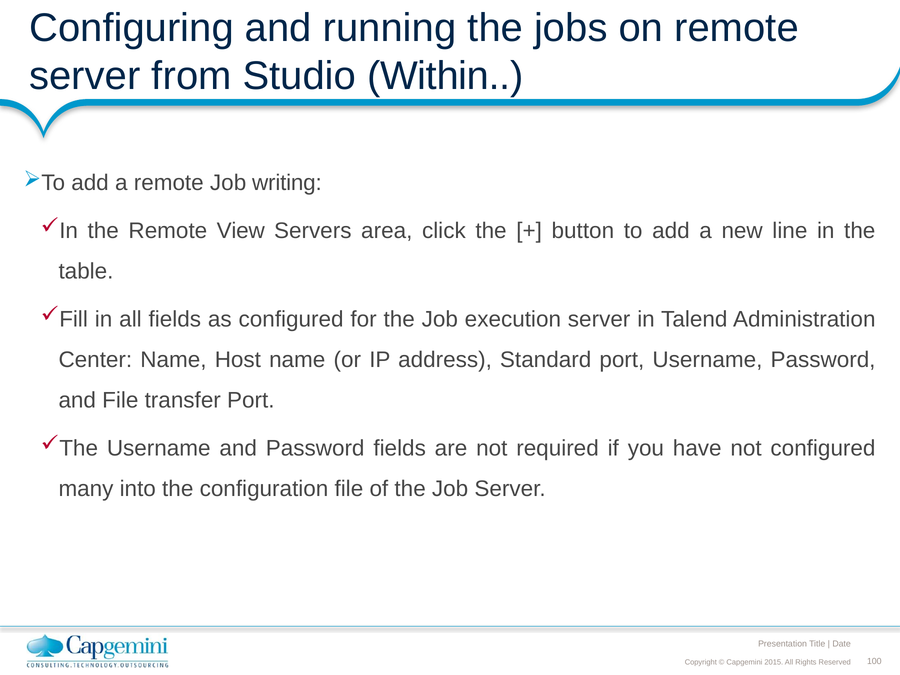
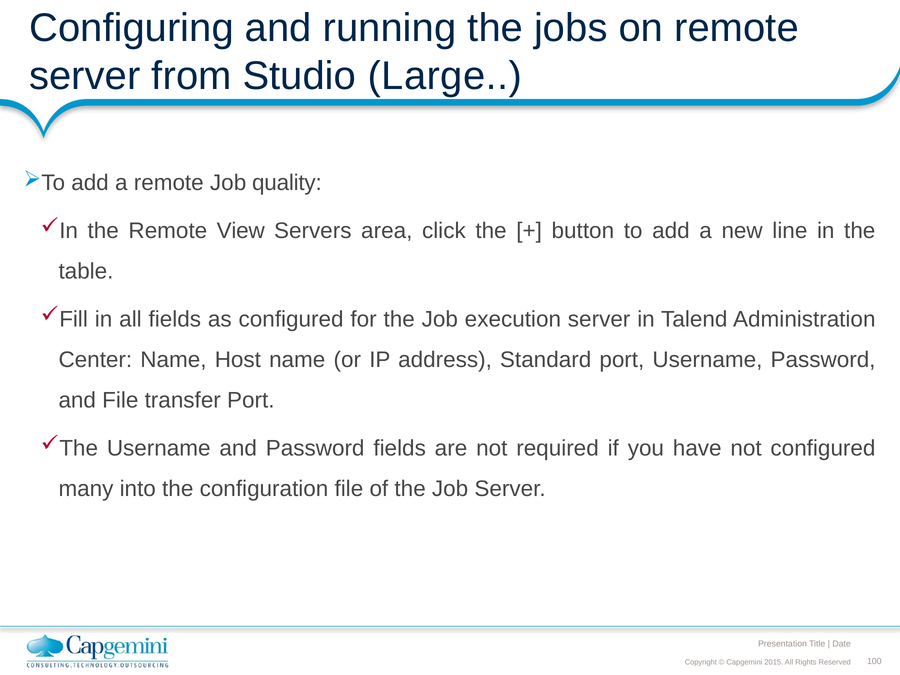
Within: Within -> Large
writing: writing -> quality
